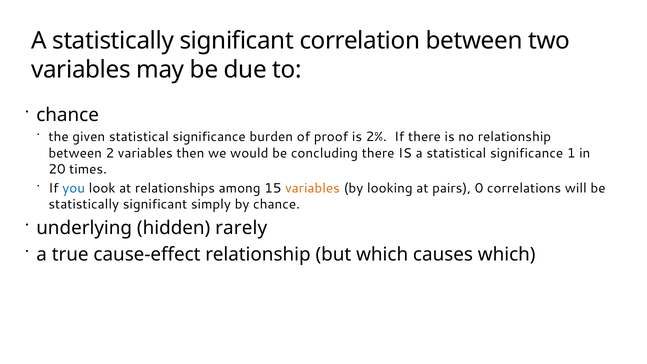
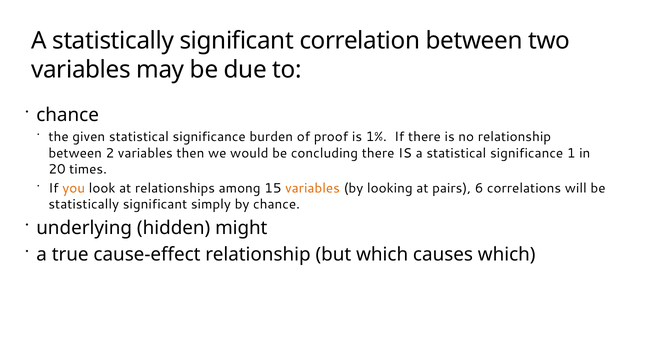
2%: 2% -> 1%
you colour: blue -> orange
0: 0 -> 6
rarely: rarely -> might
